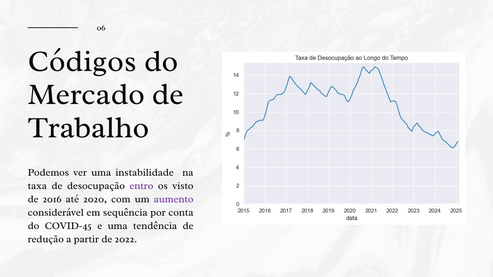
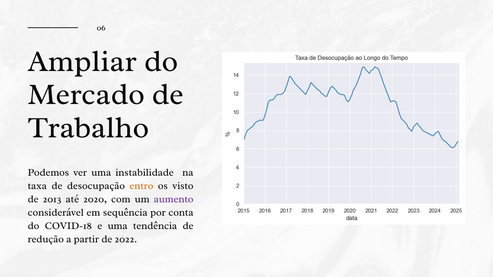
Códigos: Códigos -> Ampliar
entro colour: purple -> orange
2016: 2016 -> 2013
COVID-45: COVID-45 -> COVID-18
